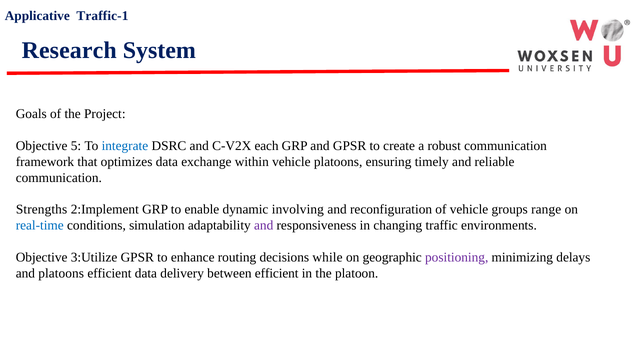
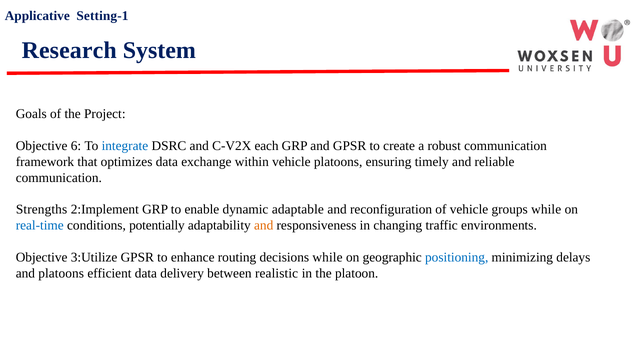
Traffic-1: Traffic-1 -> Setting-1
5: 5 -> 6
involving: involving -> adaptable
groups range: range -> while
simulation: simulation -> potentially
and at (264, 225) colour: purple -> orange
positioning colour: purple -> blue
between efficient: efficient -> realistic
